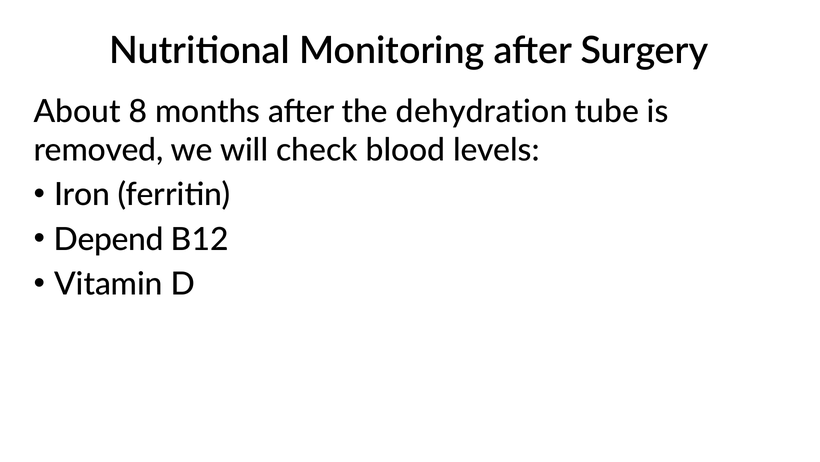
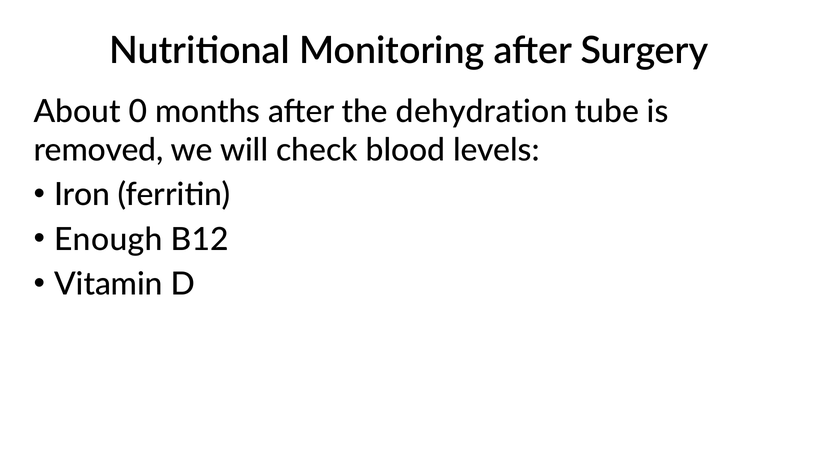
8: 8 -> 0
Depend: Depend -> Enough
